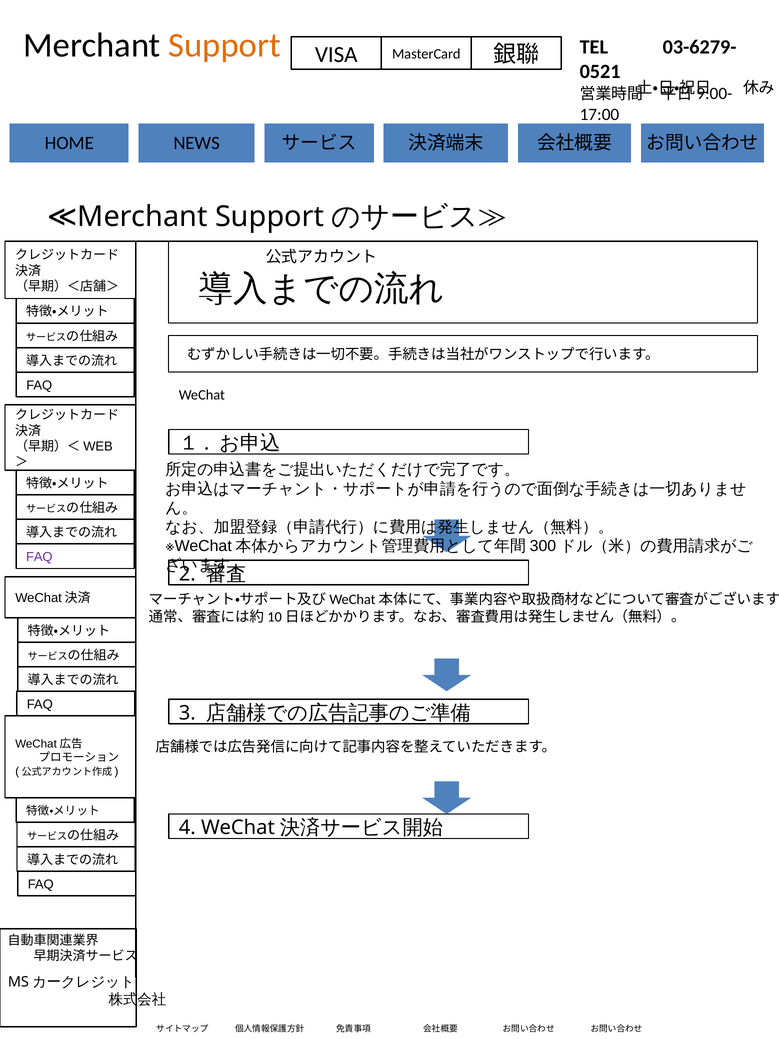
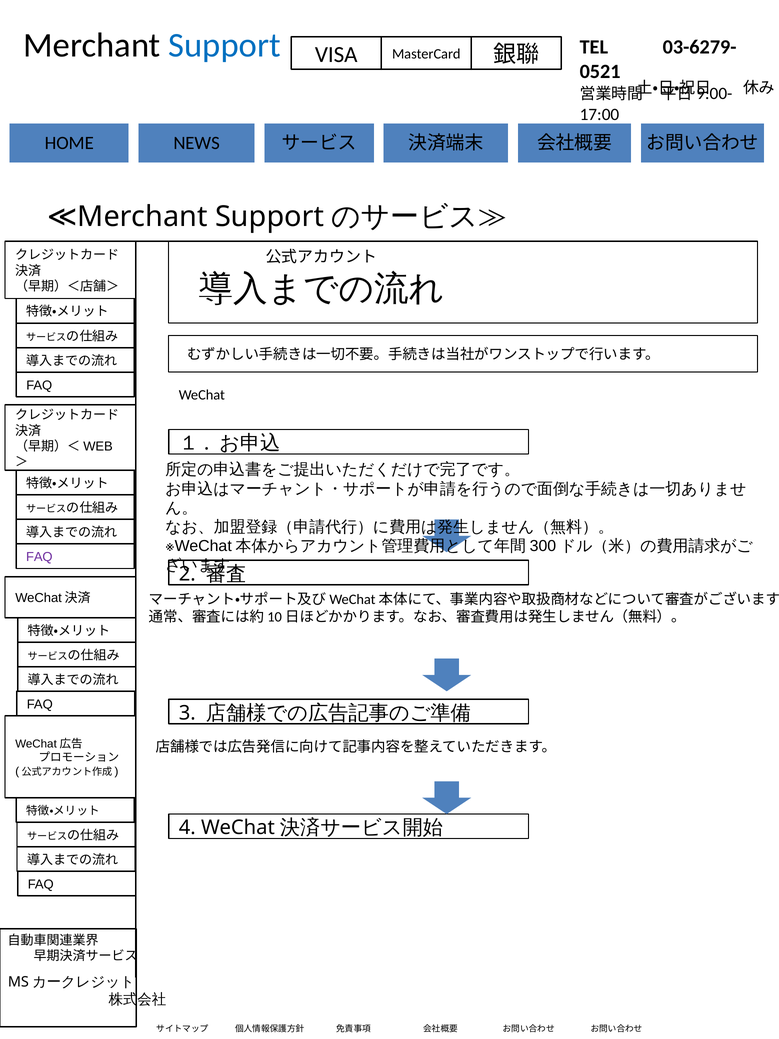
Support colour: orange -> blue
